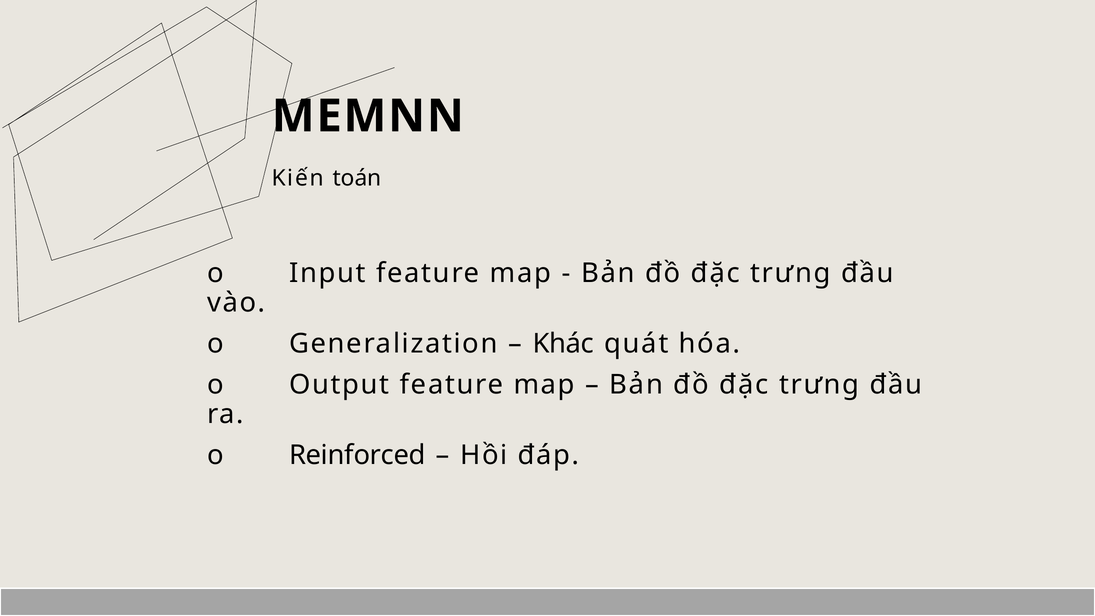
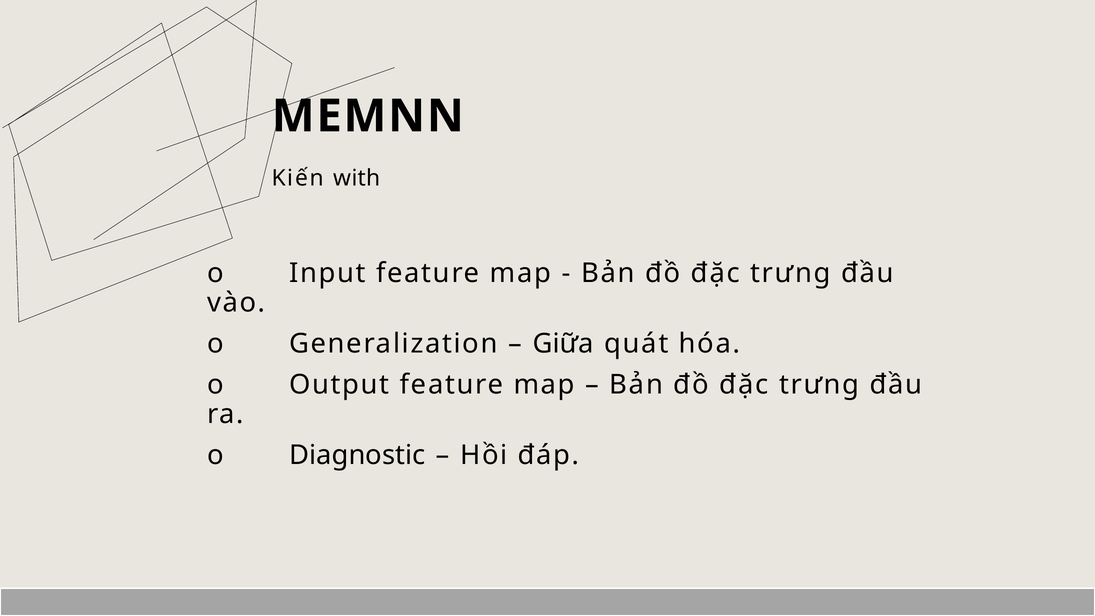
toán: toán -> with
Khác: Khác -> Giữa
Reinforced: Reinforced -> Diagnostic
